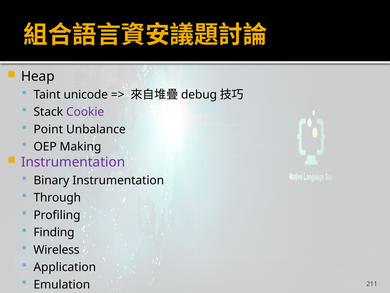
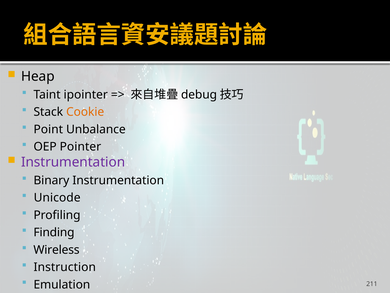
unicode: unicode -> ipointer
Cookie colour: purple -> orange
Making: Making -> Pointer
Through: Through -> Unicode
Application: Application -> Instruction
